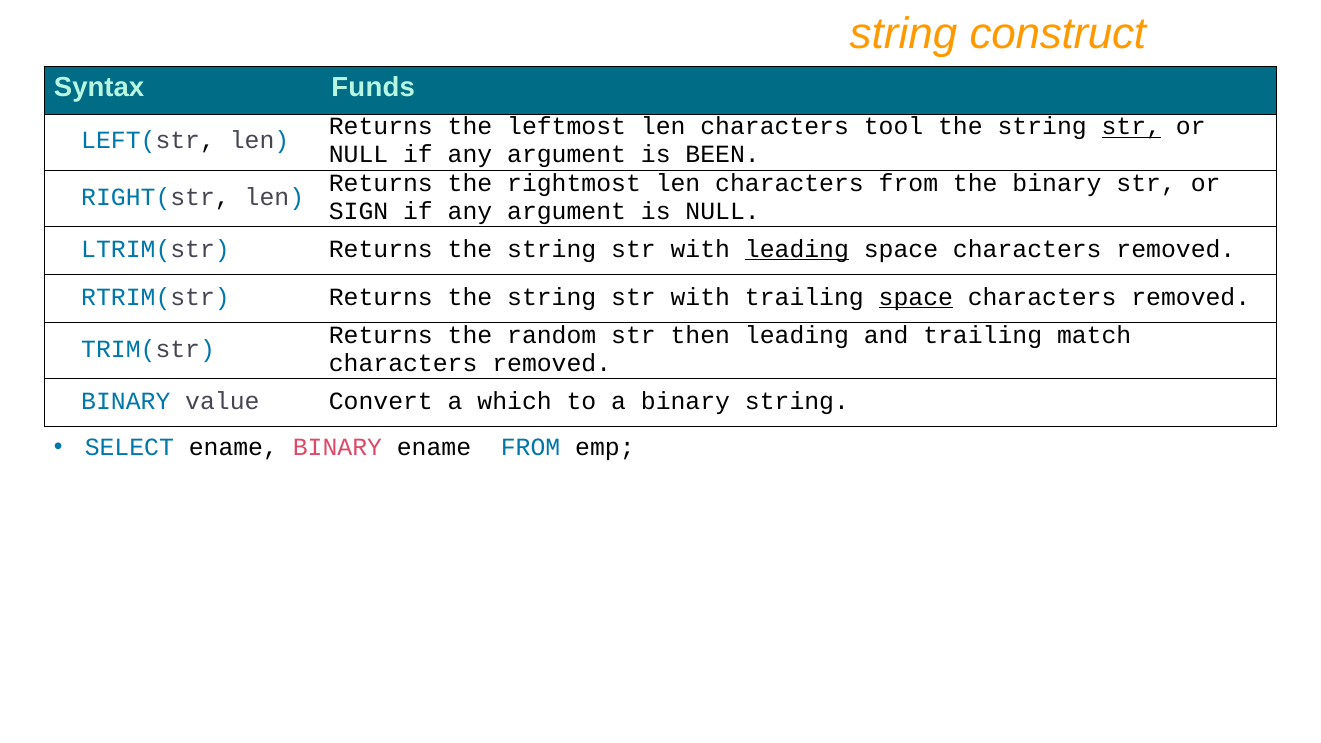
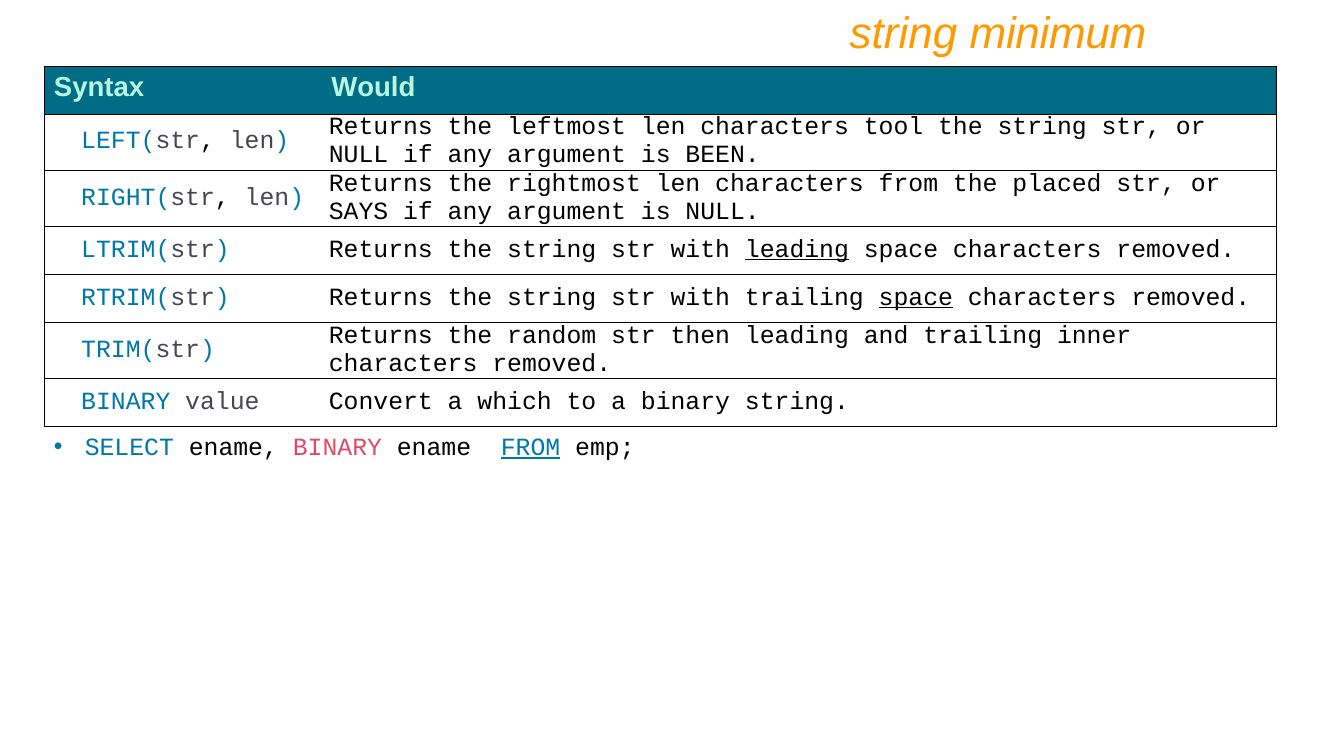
construct: construct -> minimum
Funds: Funds -> Would
str at (1131, 127) underline: present -> none
the binary: binary -> placed
SIGN: SIGN -> SAYS
match: match -> inner
FROM at (531, 448) underline: none -> present
